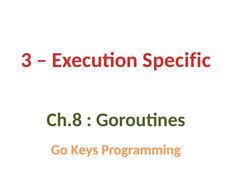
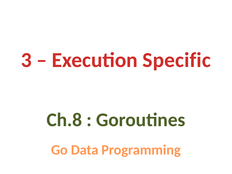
Keys: Keys -> Data
